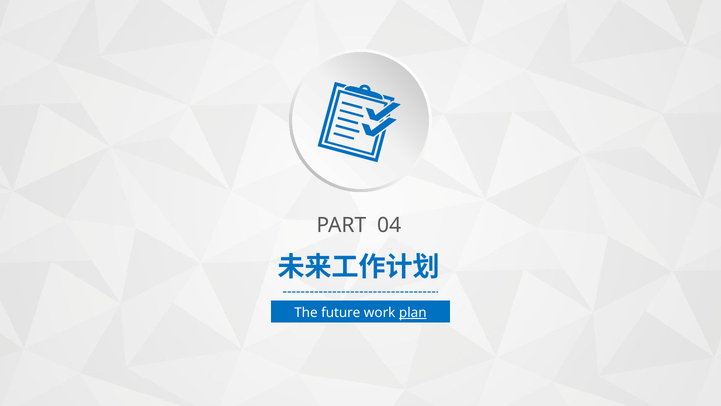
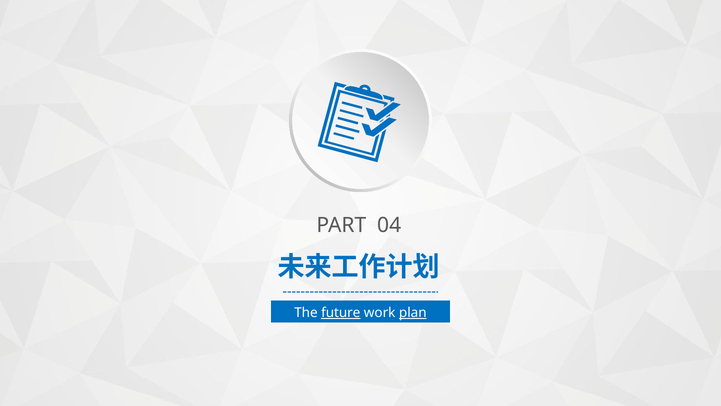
future underline: none -> present
